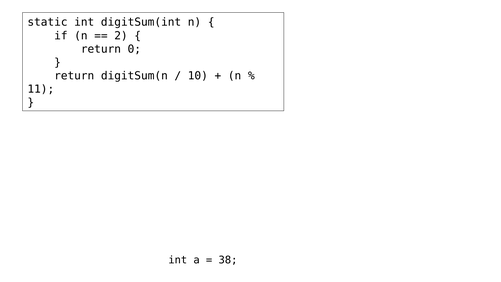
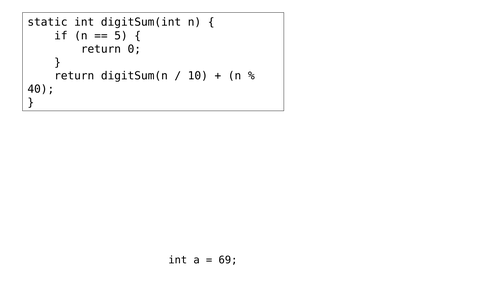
2: 2 -> 5
11: 11 -> 40
38: 38 -> 69
